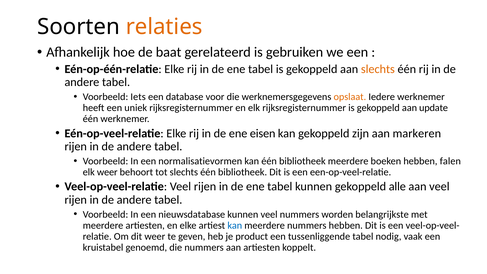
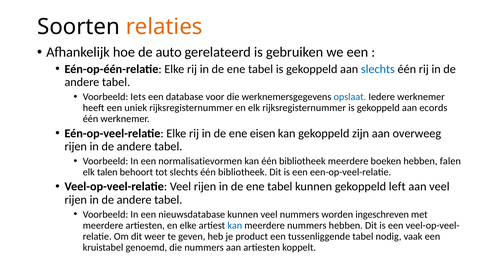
baat: baat -> auto
slechts at (378, 69) colour: orange -> blue
opslaat colour: orange -> blue
update: update -> ecords
markeren: markeren -> overweeg
elk weer: weer -> talen
alle: alle -> left
belangrijkste: belangrijkste -> ingeschreven
